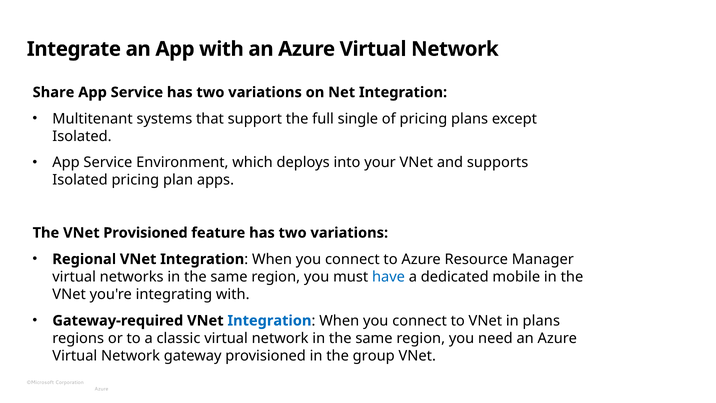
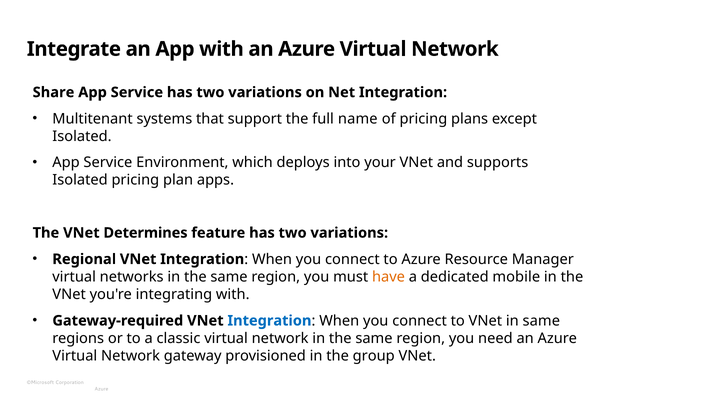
single: single -> name
VNet Provisioned: Provisioned -> Determines
have colour: blue -> orange
in plans: plans -> same
